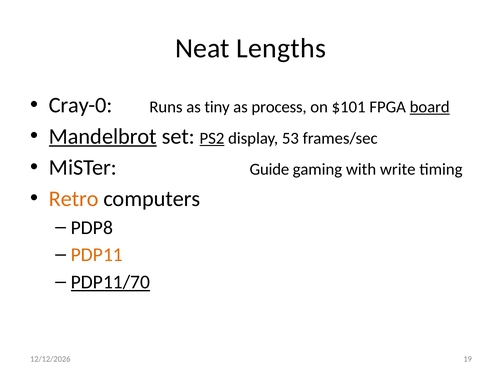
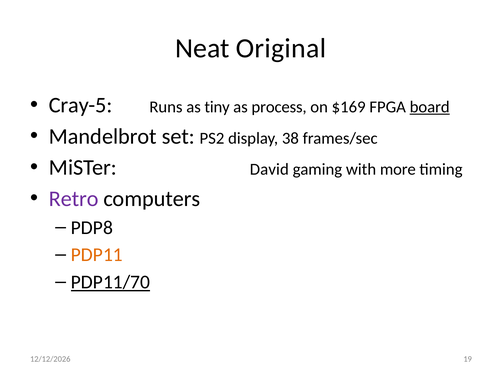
Lengths: Lengths -> Original
Cray-0: Cray-0 -> Cray-5
$101: $101 -> $169
Mandelbrot underline: present -> none
PS2 underline: present -> none
53: 53 -> 38
Guide: Guide -> David
write: write -> more
Retro colour: orange -> purple
